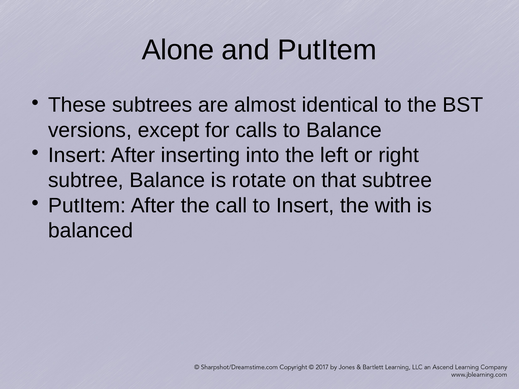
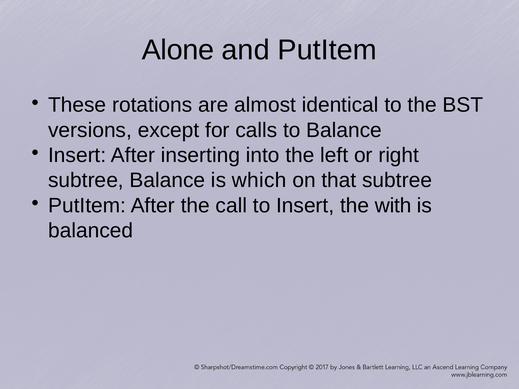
subtrees: subtrees -> rotations
rotate: rotate -> which
